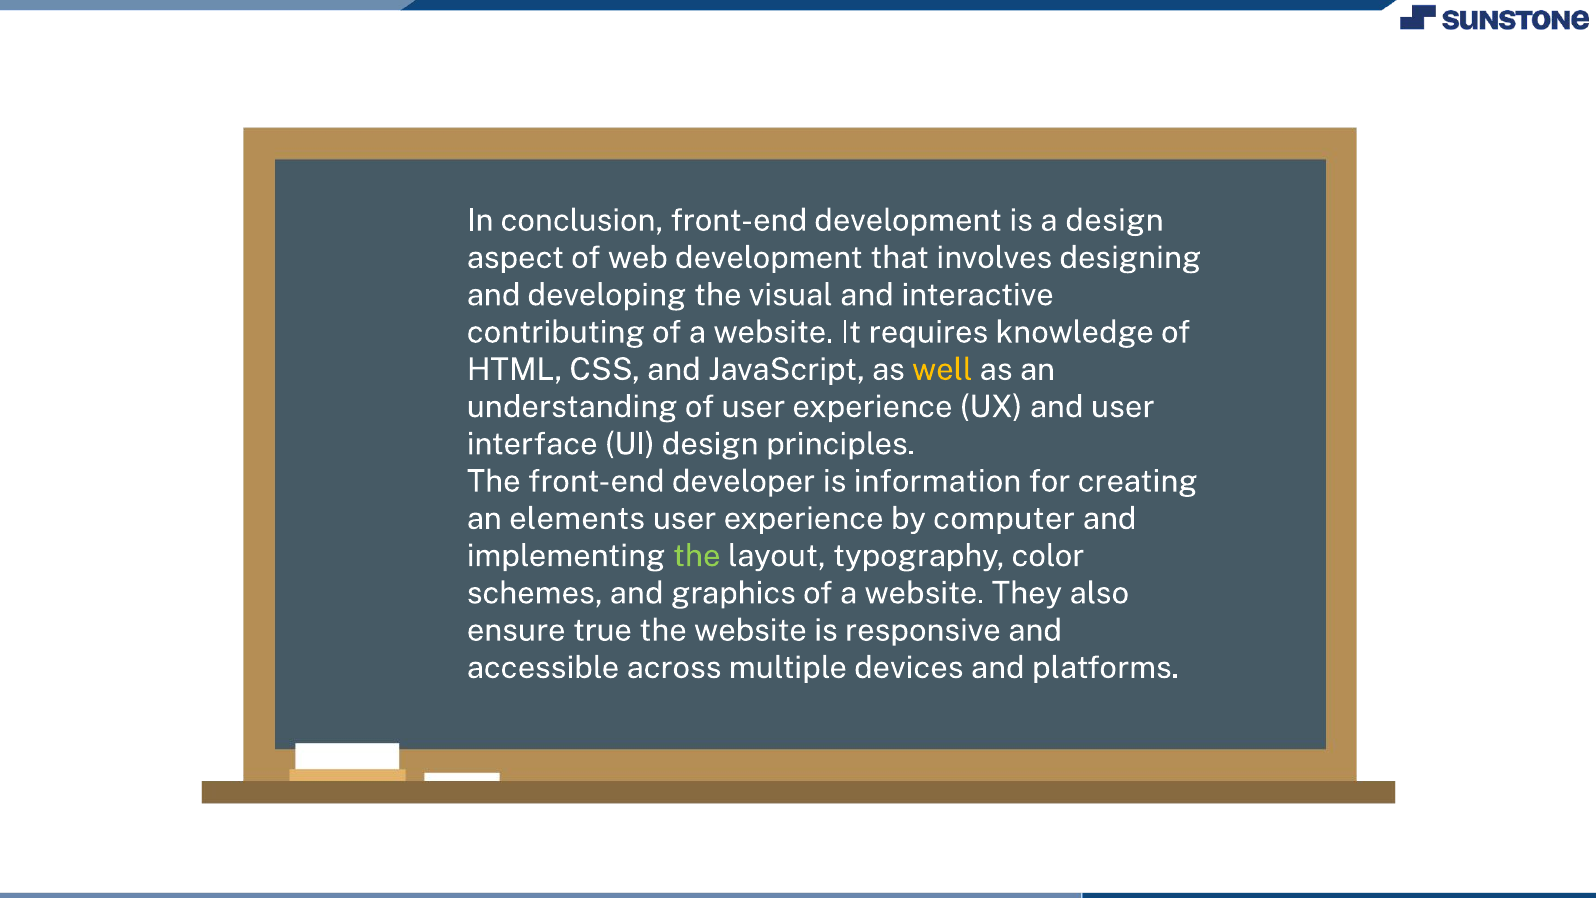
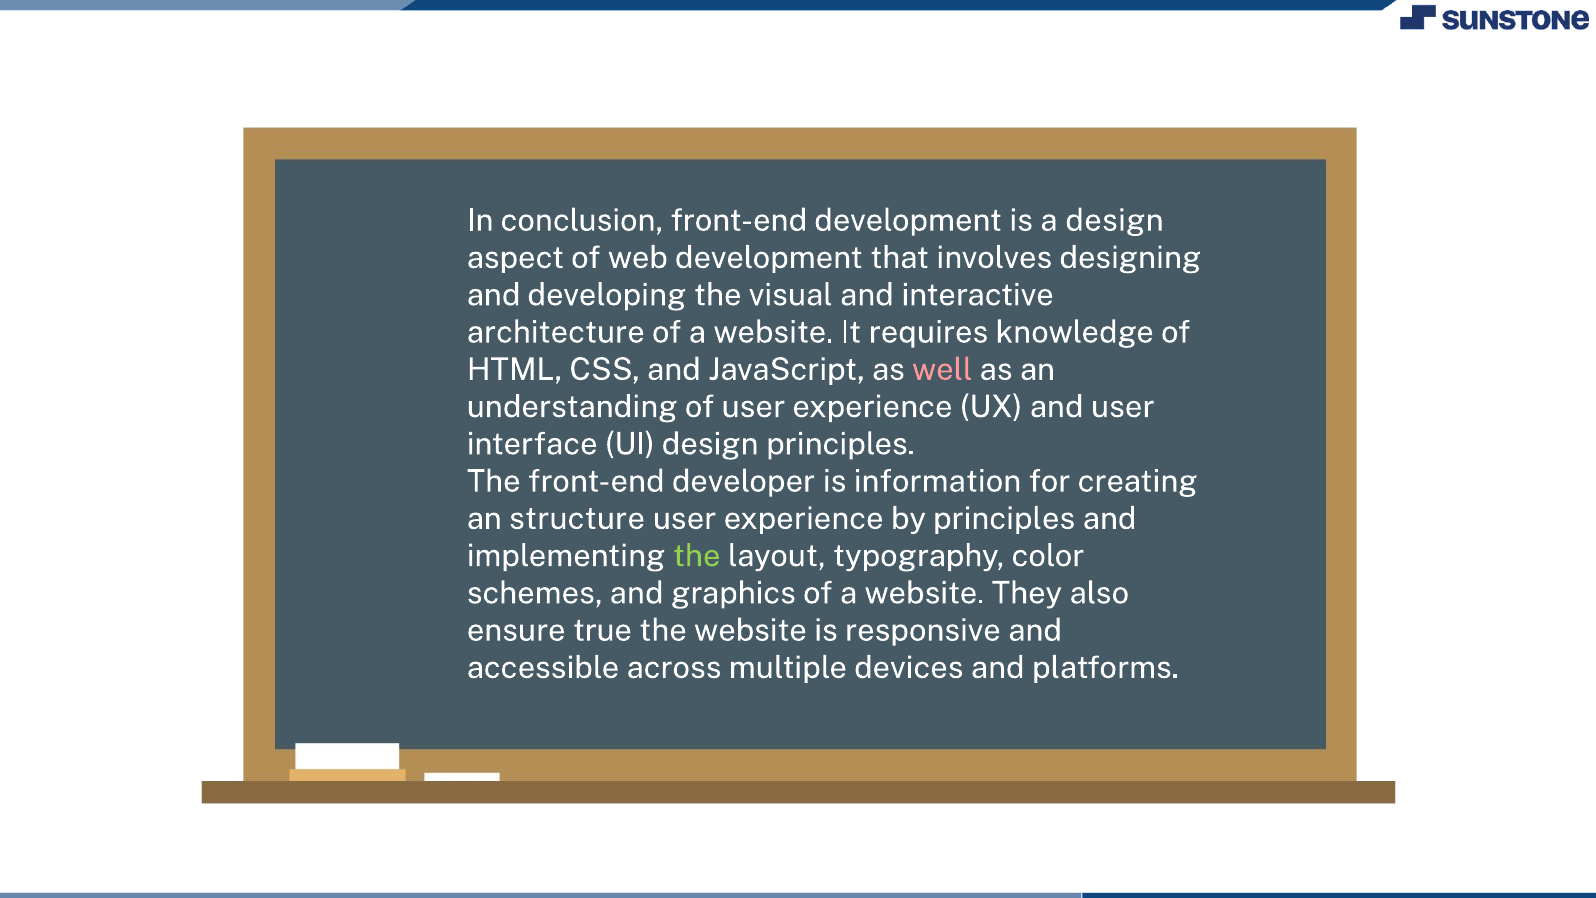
contributing: contributing -> architecture
well colour: yellow -> pink
elements: elements -> structure
by computer: computer -> principles
